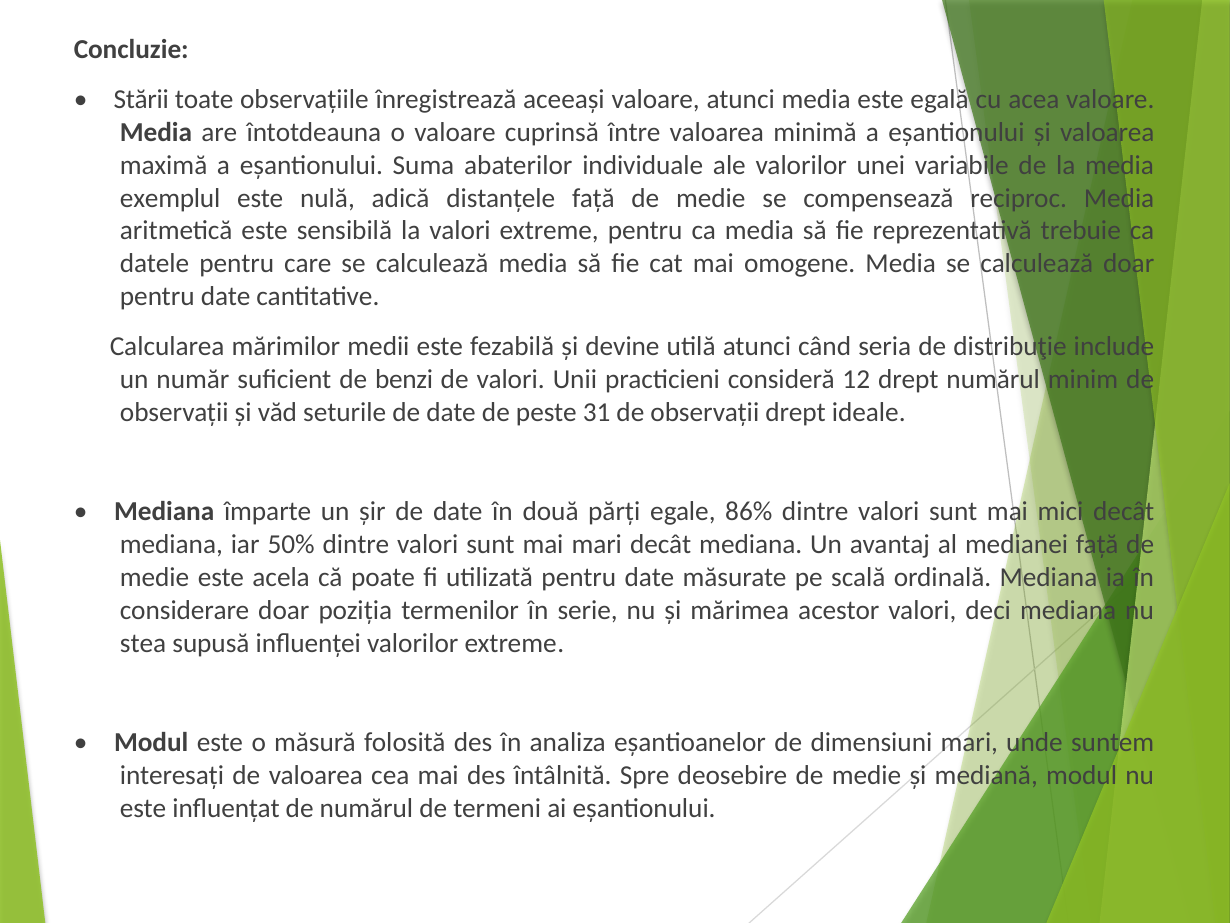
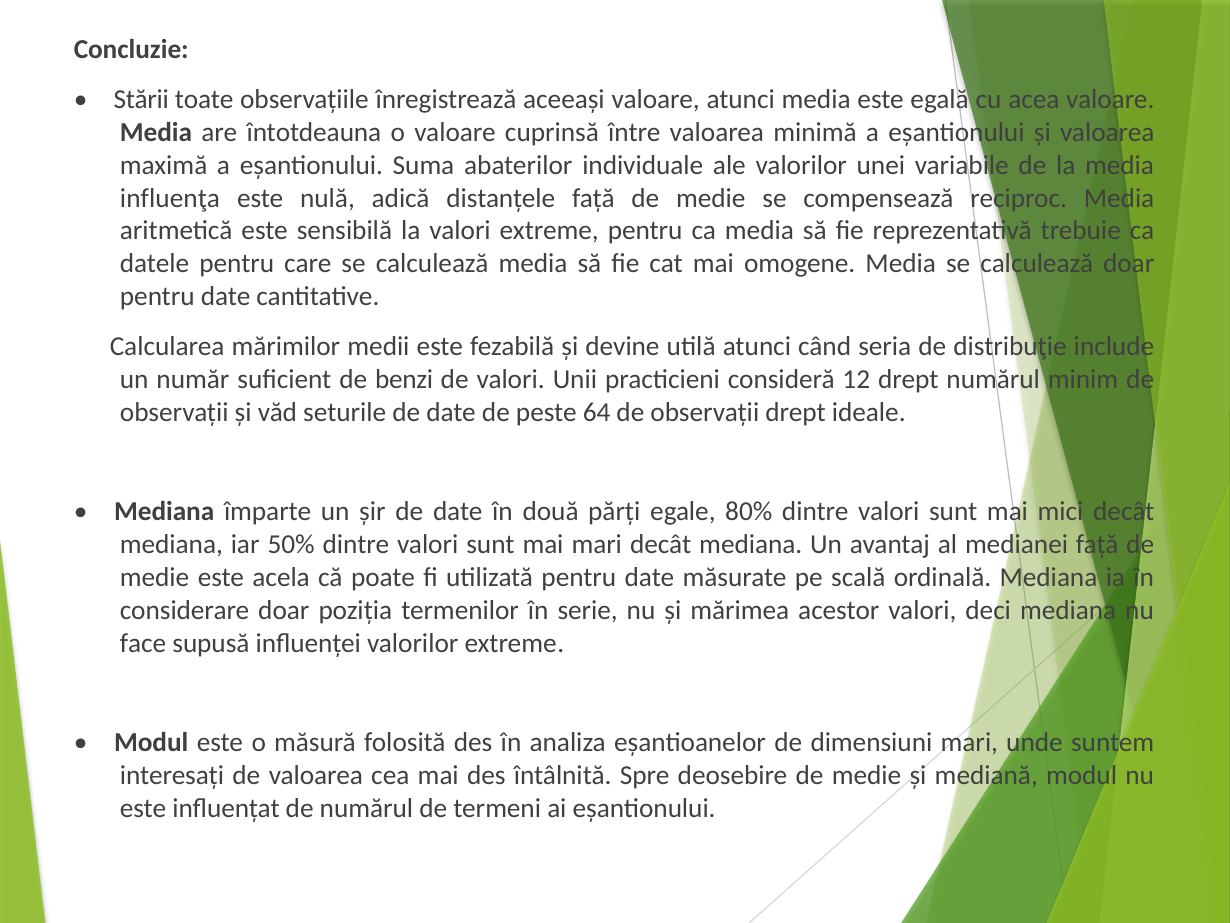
exemplul: exemplul -> influenţa
31: 31 -> 64
86%: 86% -> 80%
stea: stea -> face
